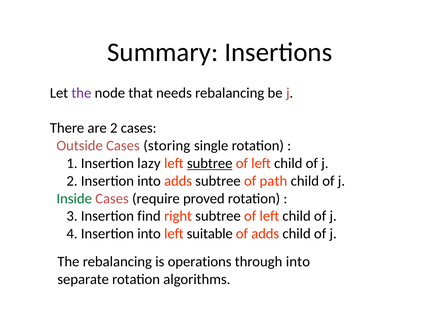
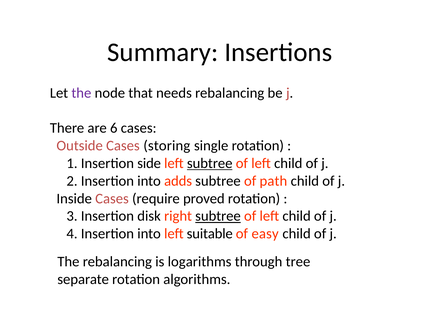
are 2: 2 -> 6
lazy: lazy -> side
Inside colour: green -> black
find: find -> disk
subtree at (218, 216) underline: none -> present
of adds: adds -> easy
operations: operations -> logarithms
through into: into -> tree
